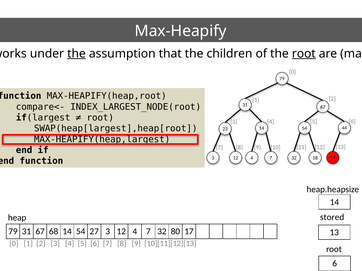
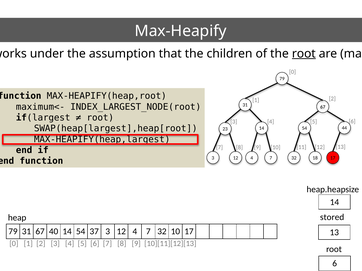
the at (76, 54) underline: present -> none
compare<-: compare<- -> maximum<-
68: 68 -> 40
27: 27 -> 37
32 80: 80 -> 10
